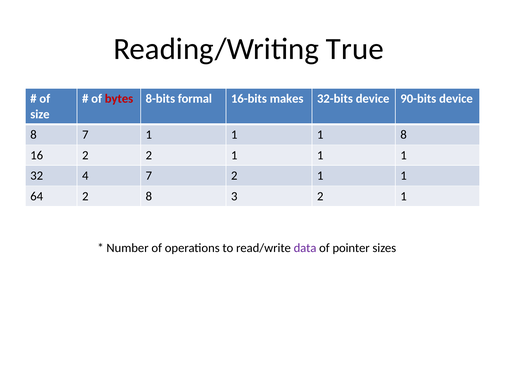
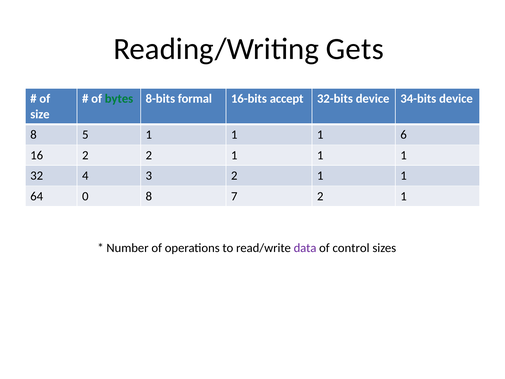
True: True -> Gets
bytes colour: red -> green
makes: makes -> accept
90-bits: 90-bits -> 34-bits
8 7: 7 -> 5
1 8: 8 -> 6
4 7: 7 -> 3
64 2: 2 -> 0
3: 3 -> 7
pointer: pointer -> control
